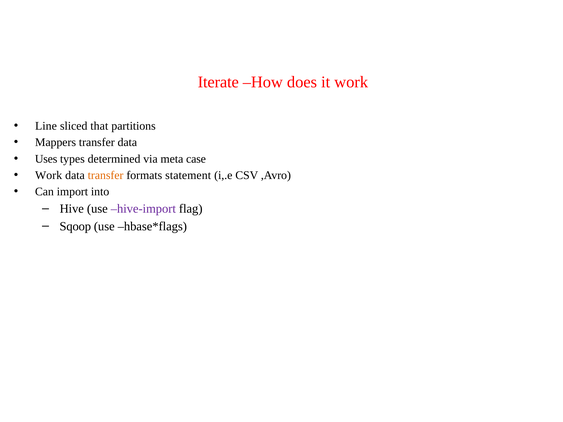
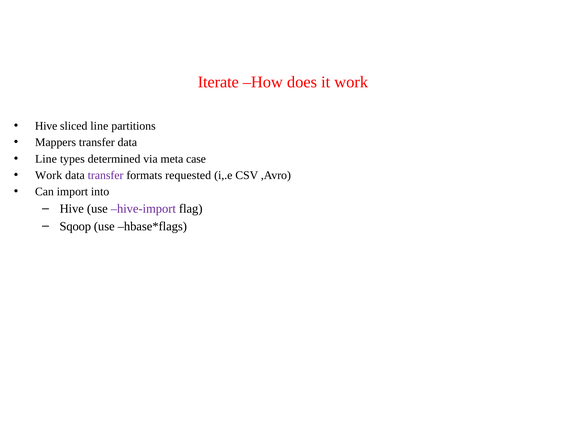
Line at (46, 126): Line -> Hive
sliced that: that -> line
Uses at (46, 159): Uses -> Line
transfer at (106, 175) colour: orange -> purple
statement: statement -> requested
